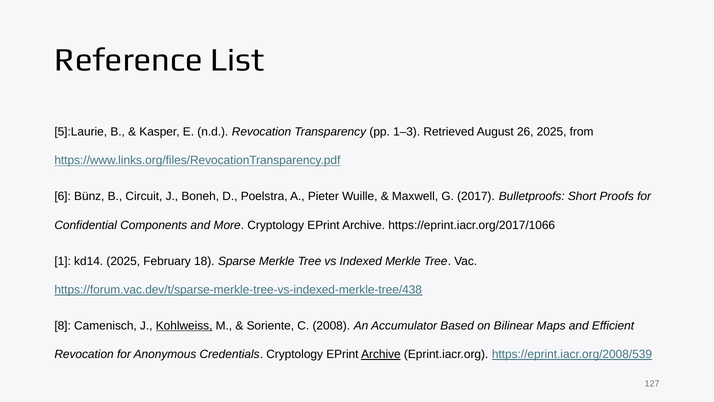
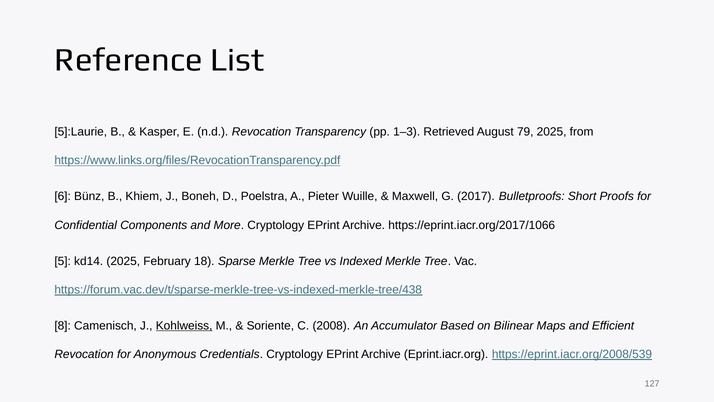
26: 26 -> 79
Circuit: Circuit -> Khiem
1: 1 -> 5
Archive at (381, 354) underline: present -> none
